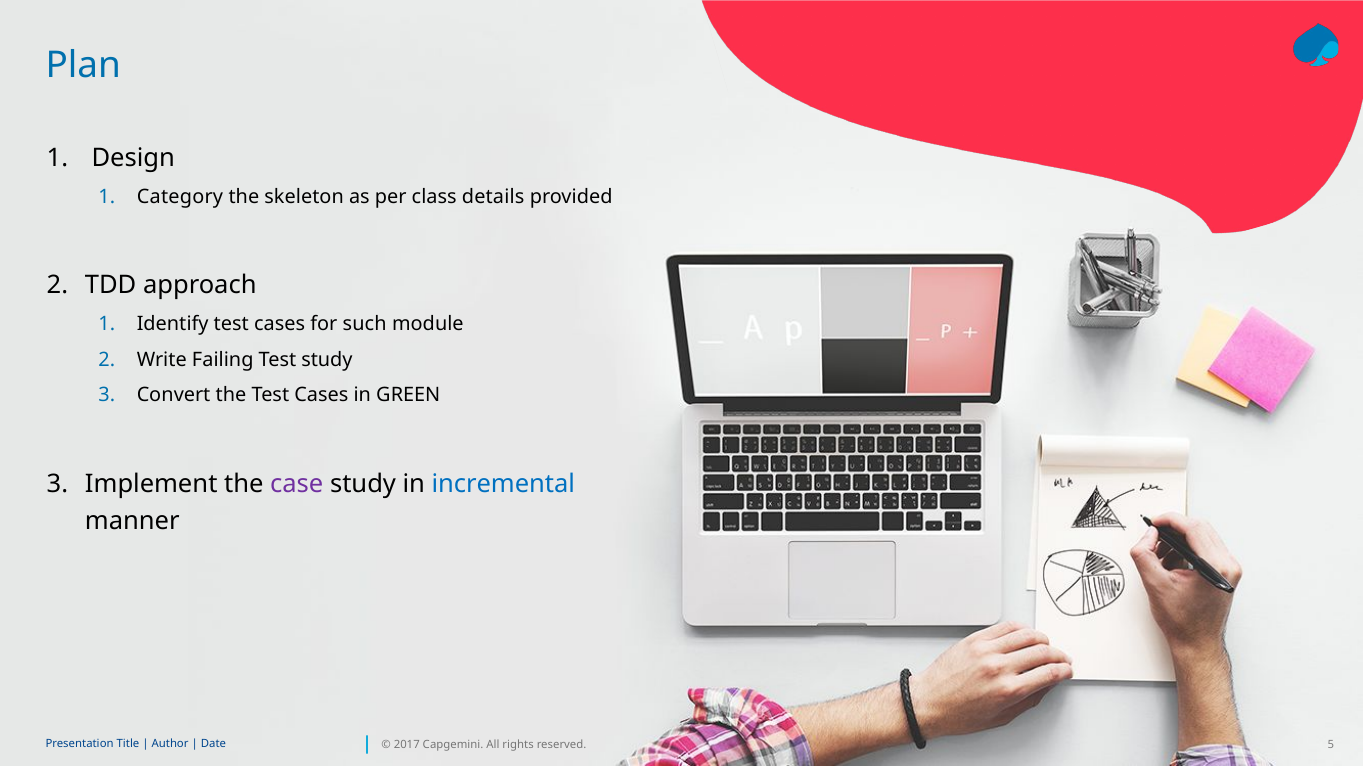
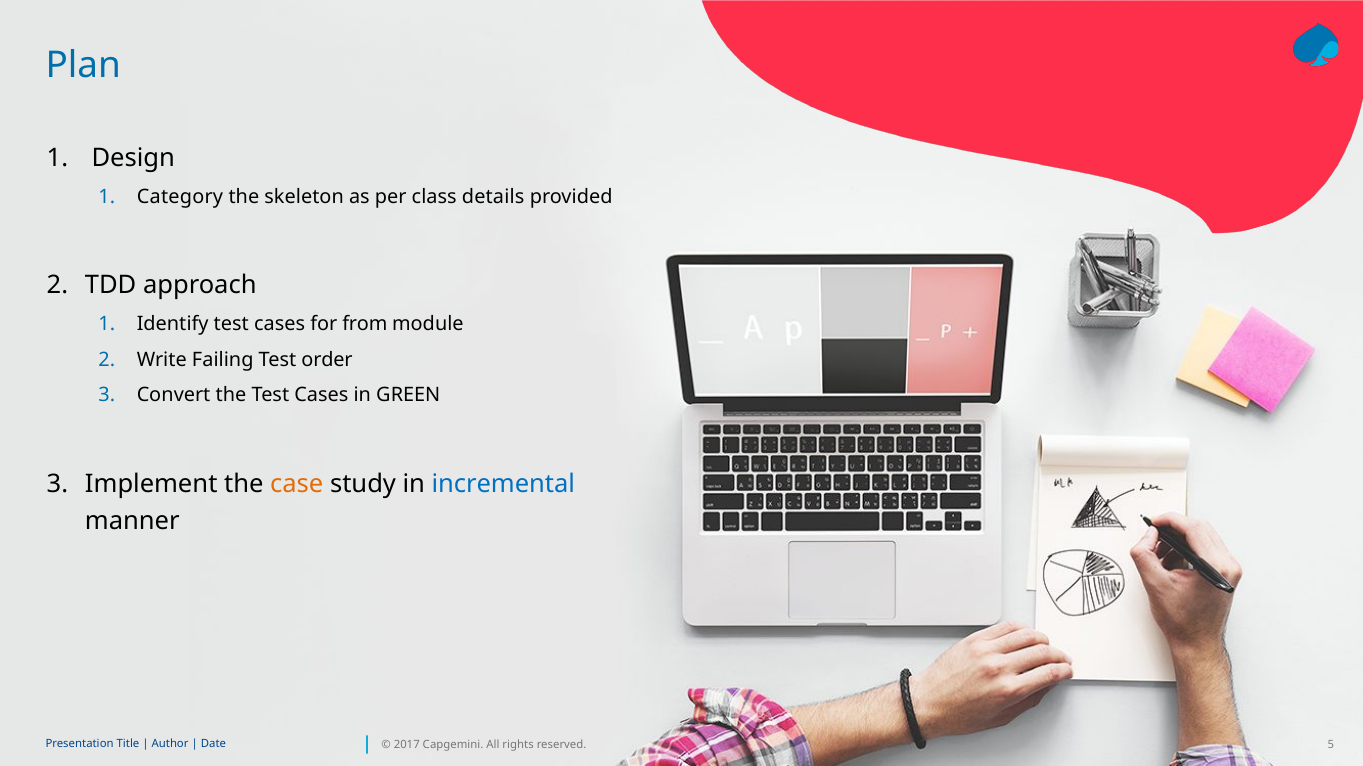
such: such -> from
Test study: study -> order
case colour: purple -> orange
